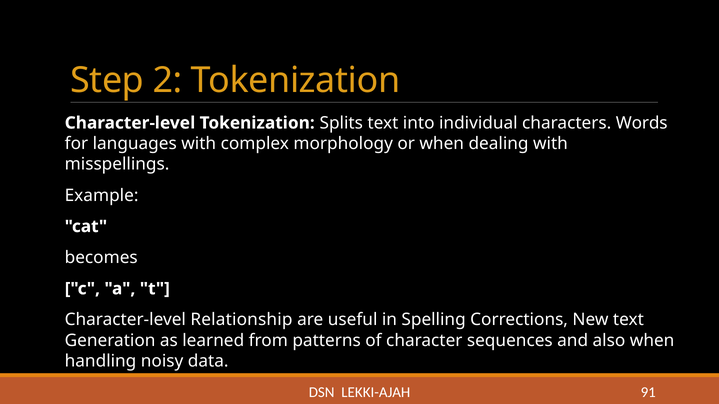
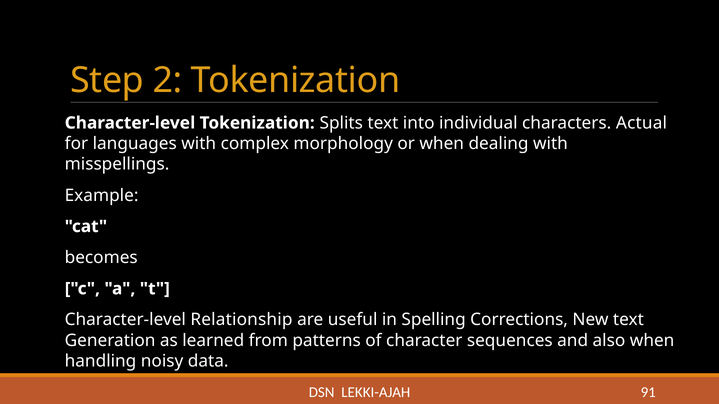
Words: Words -> Actual
